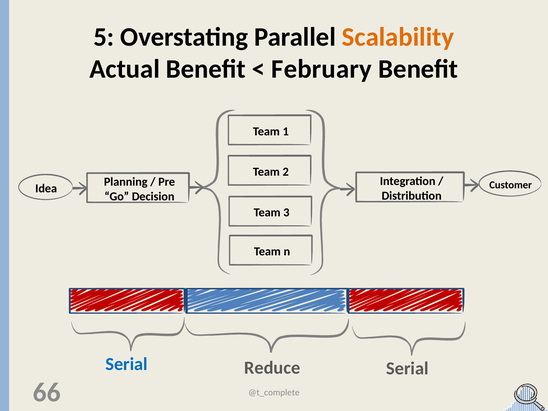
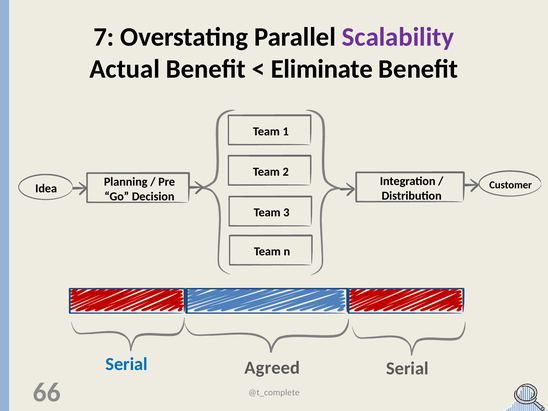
5: 5 -> 7
Scalability colour: orange -> purple
February: February -> Eliminate
Reduce: Reduce -> Agreed
